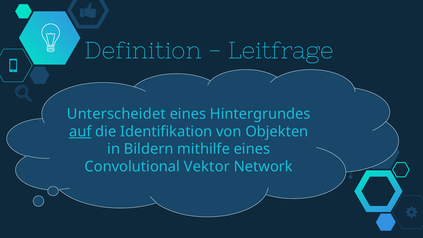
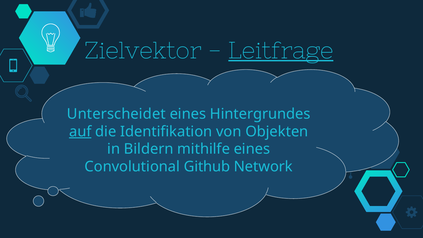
Definition: Definition -> Zielvektor
Leitfrage underline: none -> present
Vektor: Vektor -> Github
